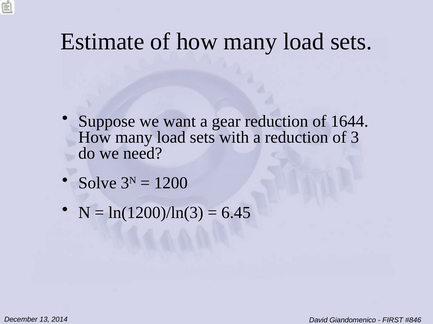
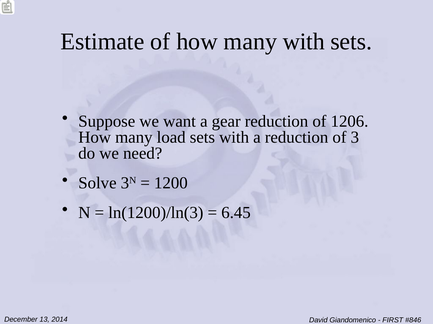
of how many load: load -> with
1644: 1644 -> 1206
